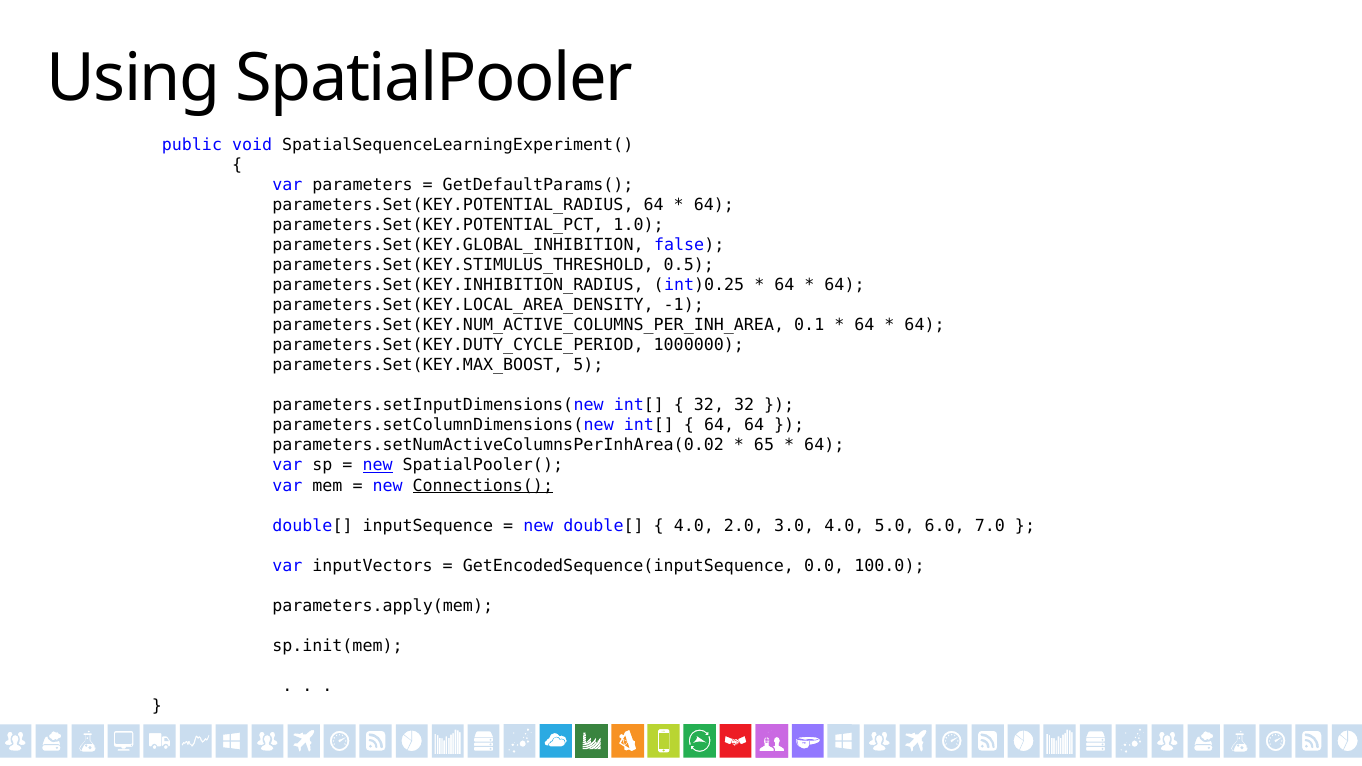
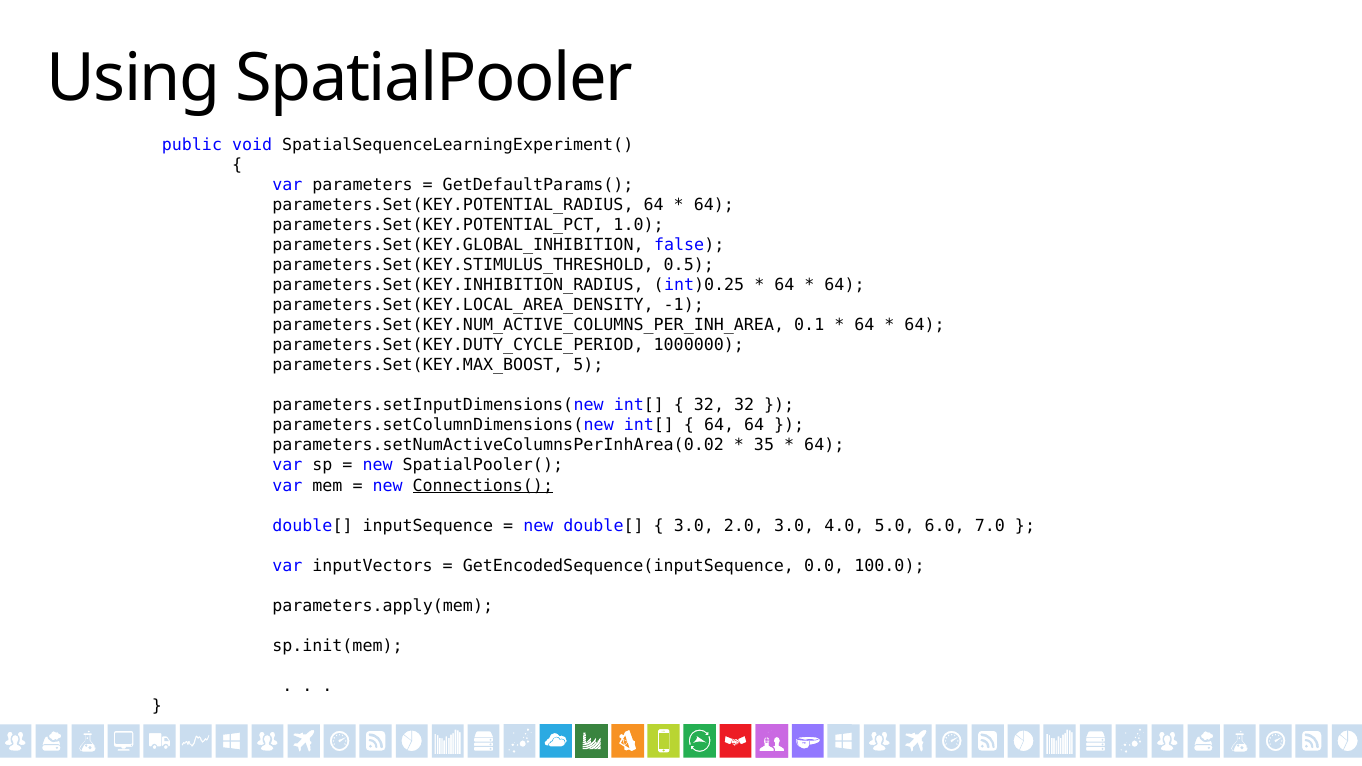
65: 65 -> 35
new at (378, 465) underline: present -> none
4.0 at (694, 526): 4.0 -> 3.0
